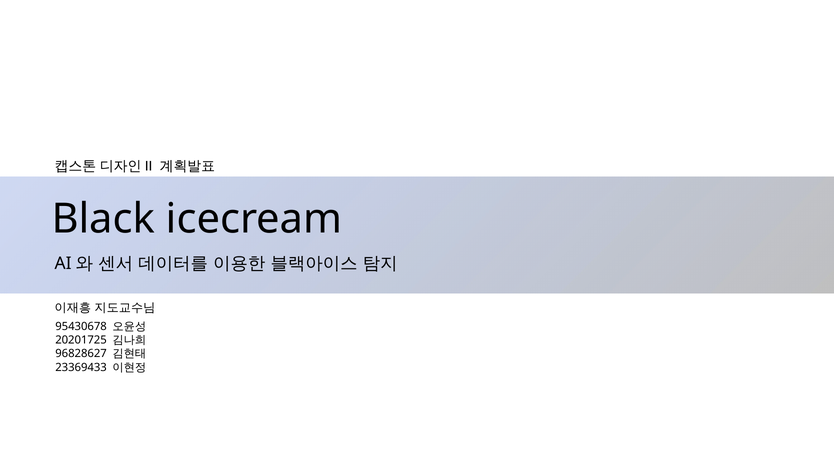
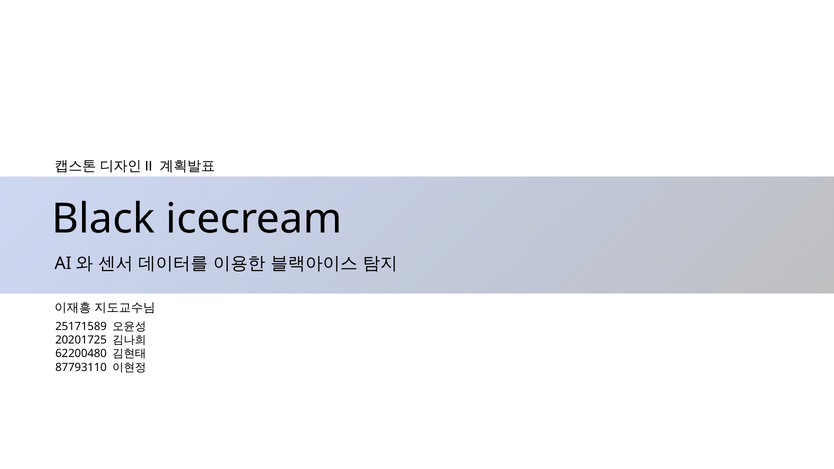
95430678: 95430678 -> 25171589
96828627: 96828627 -> 62200480
23369433: 23369433 -> 87793110
